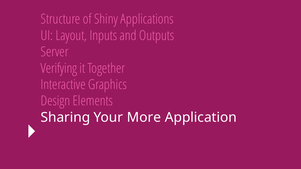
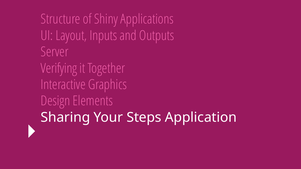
More: More -> Steps
